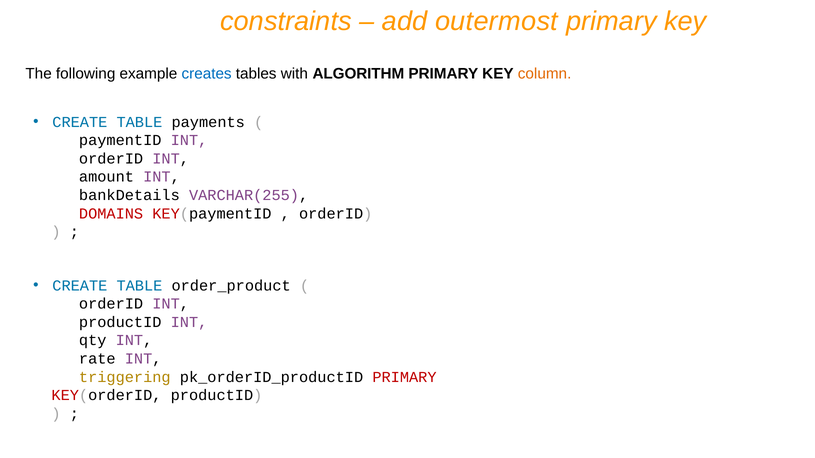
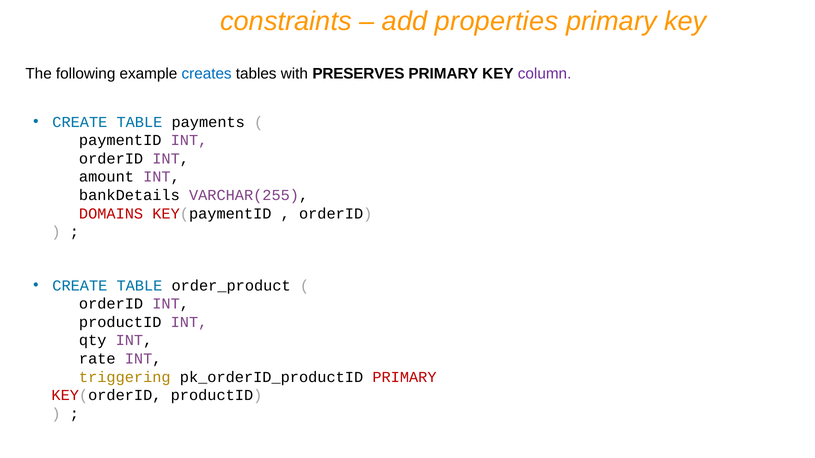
outermost: outermost -> properties
ALGORITHM: ALGORITHM -> PRESERVES
column colour: orange -> purple
